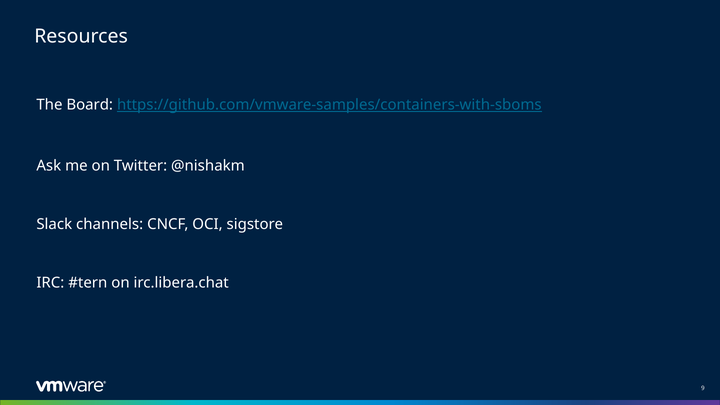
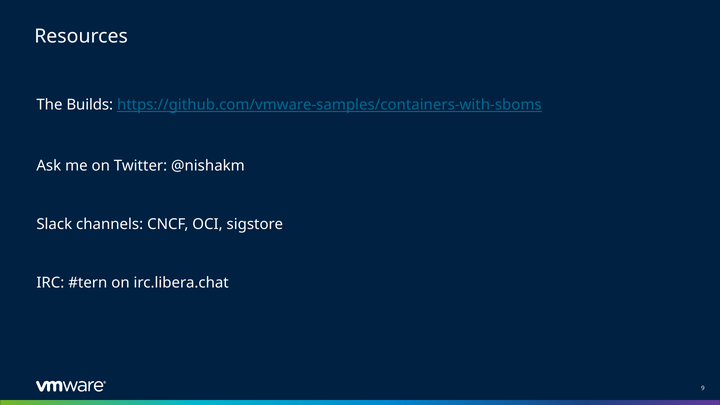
Board: Board -> Builds
